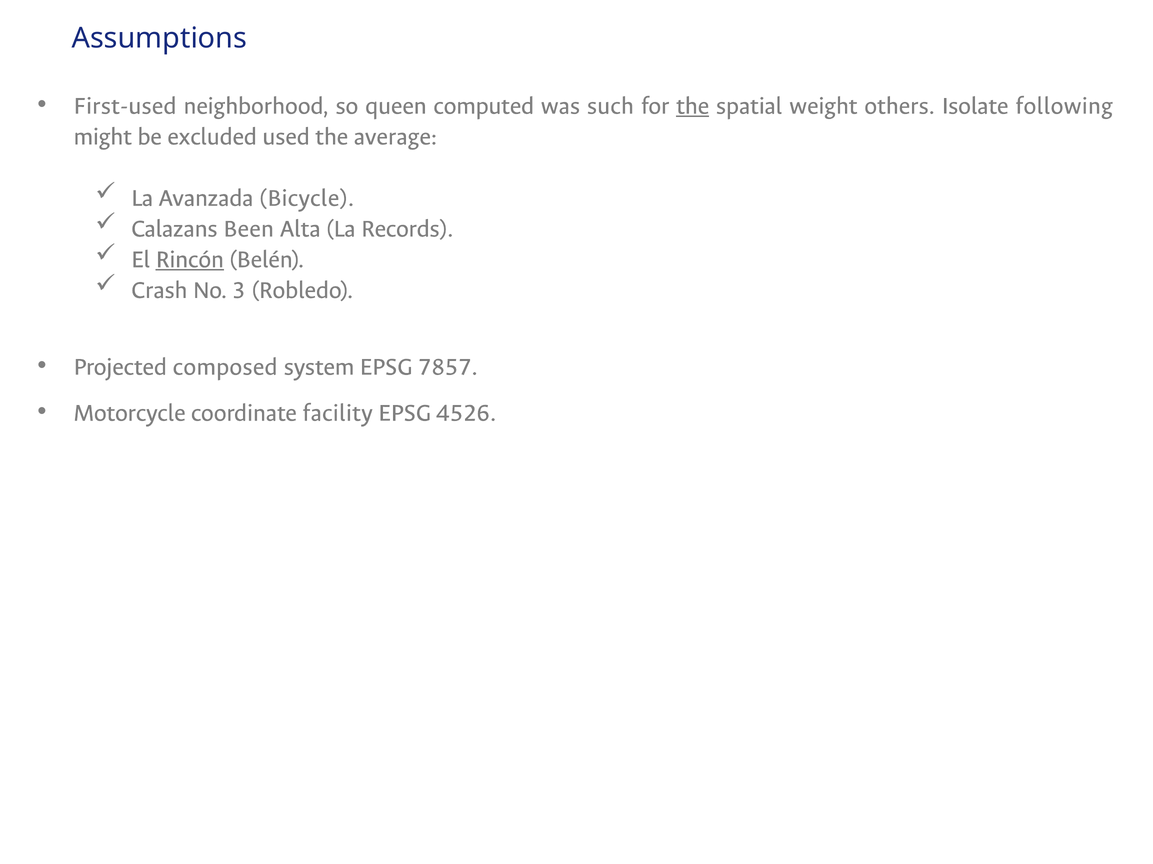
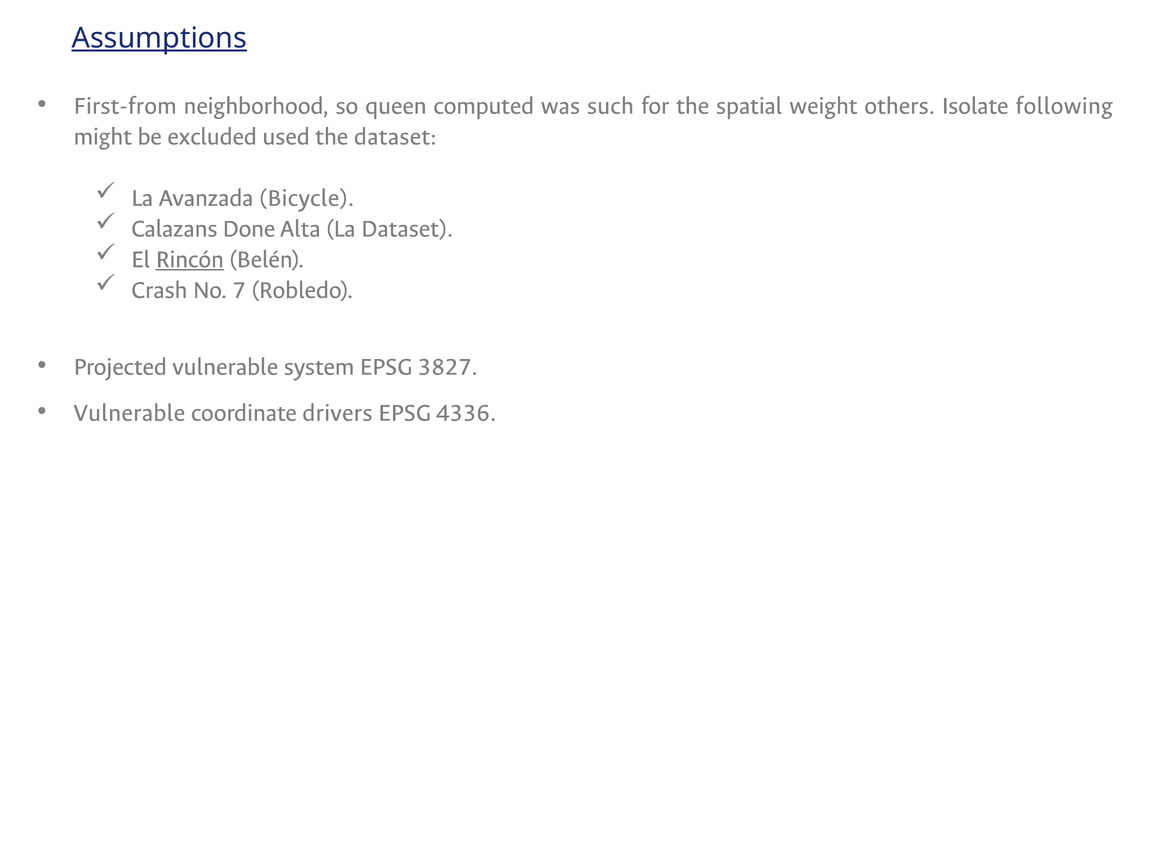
Assumptions underline: none -> present
First-used: First-used -> First-from
the at (693, 105) underline: present -> none
the average: average -> dataset
Been: Been -> Done
La Records: Records -> Dataset
3: 3 -> 7
Projected composed: composed -> vulnerable
7857: 7857 -> 3827
Motorcycle at (130, 413): Motorcycle -> Vulnerable
facility: facility -> drivers
4526: 4526 -> 4336
